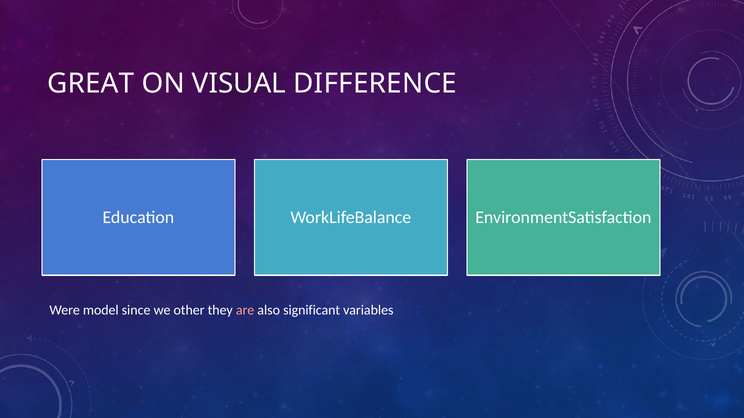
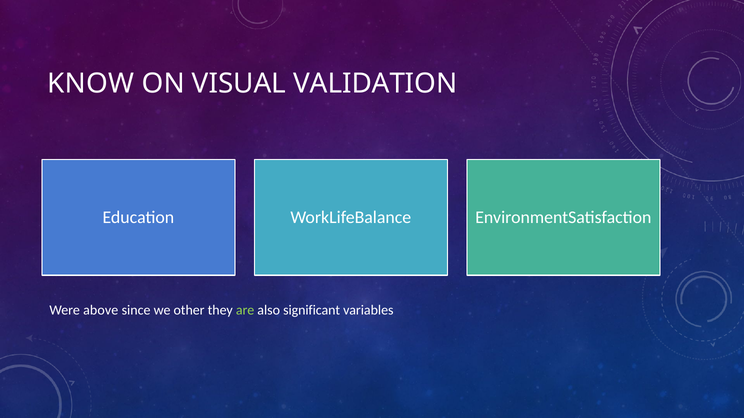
GREAT: GREAT -> KNOW
DIFFERENCE: DIFFERENCE -> VALIDATION
model: model -> above
are colour: pink -> light green
